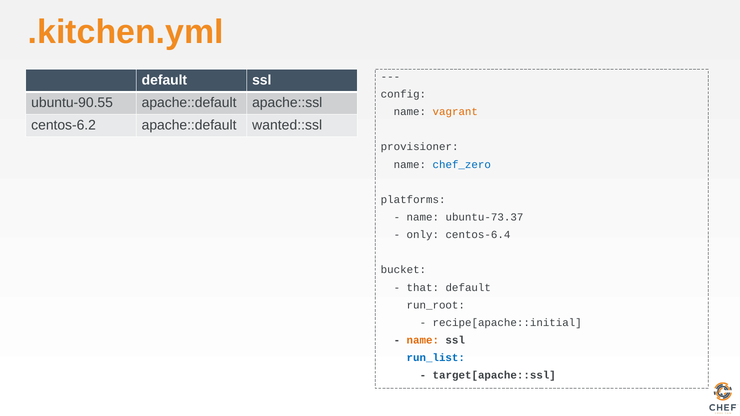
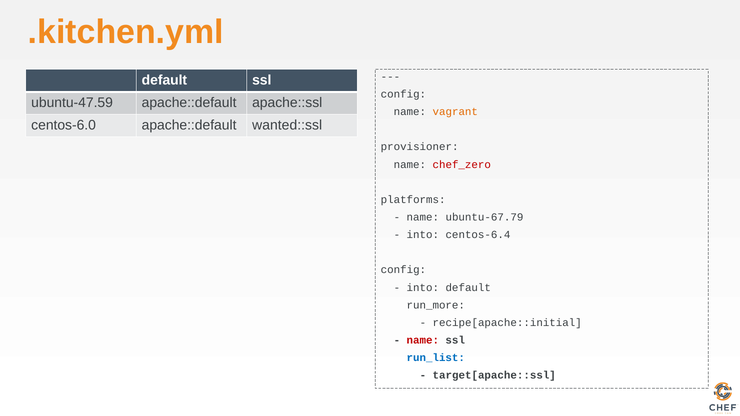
ubuntu-90.55: ubuntu-90.55 -> ubuntu-47.59
centos-6.2: centos-6.2 -> centos-6.0
chef_zero colour: blue -> red
ubuntu-73.37: ubuntu-73.37 -> ubuntu-67.79
only at (423, 235): only -> into
bucket at (403, 270): bucket -> config
that at (423, 288): that -> into
run_root: run_root -> run_more
name at (423, 340) colour: orange -> red
